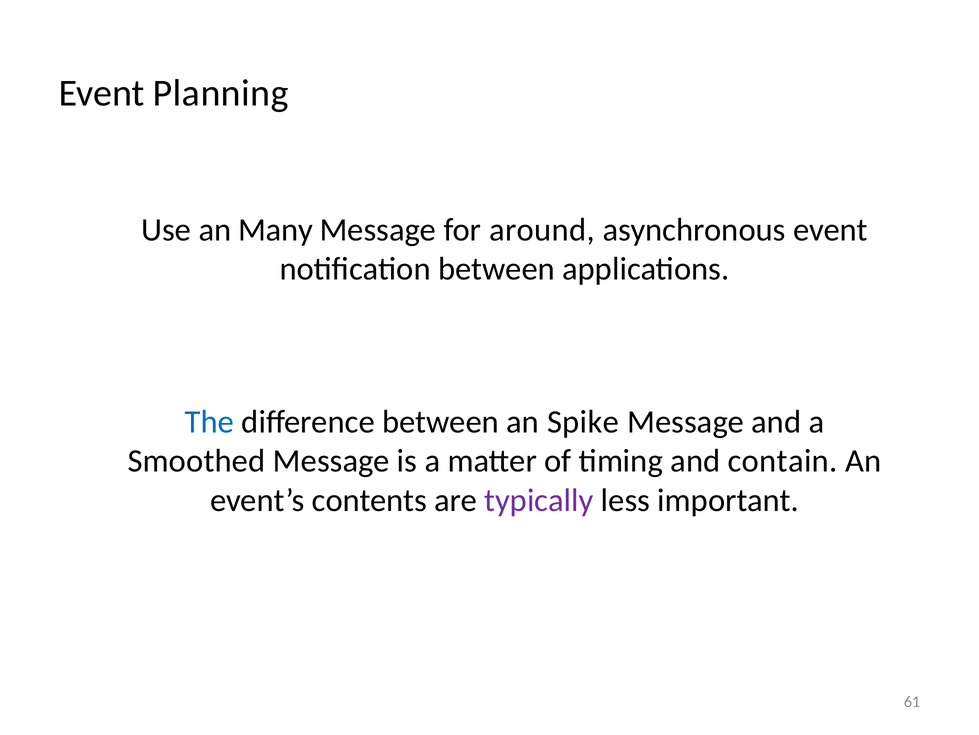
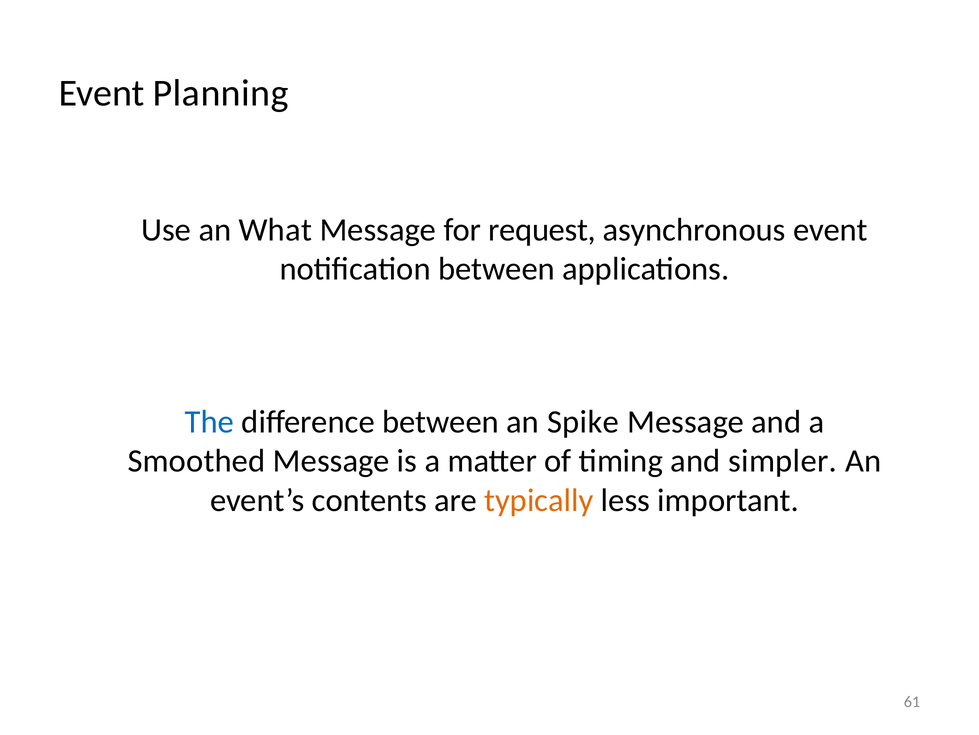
Many: Many -> What
around: around -> request
contain: contain -> simpler
typically colour: purple -> orange
